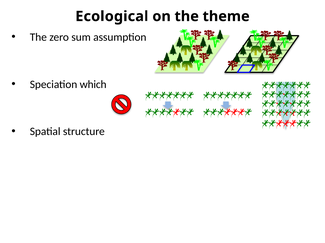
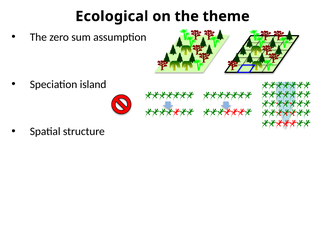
which: which -> island
